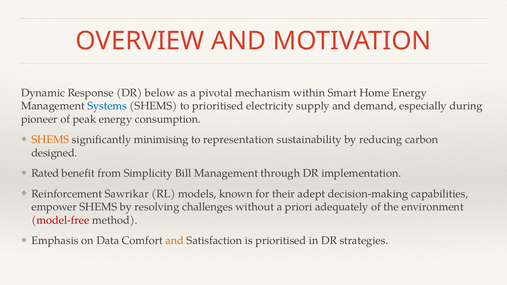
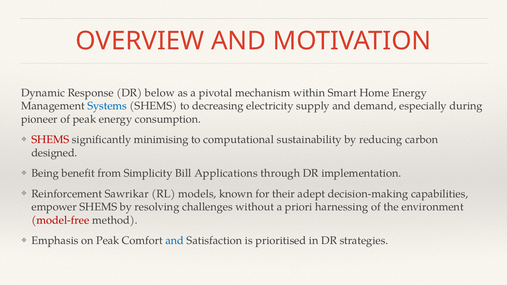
to prioritised: prioritised -> decreasing
SHEMS at (50, 140) colour: orange -> red
representation: representation -> computational
Rated: Rated -> Being
Bill Management: Management -> Applications
adequately: adequately -> harnessing
on Data: Data -> Peak
and at (175, 241) colour: orange -> blue
